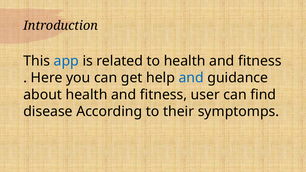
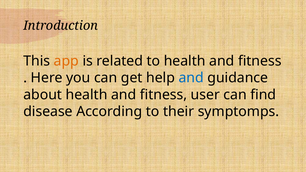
app colour: blue -> orange
